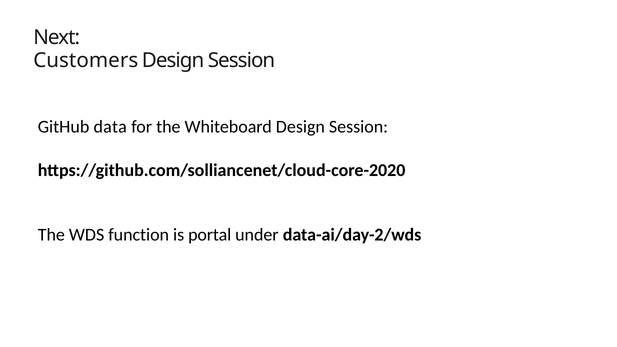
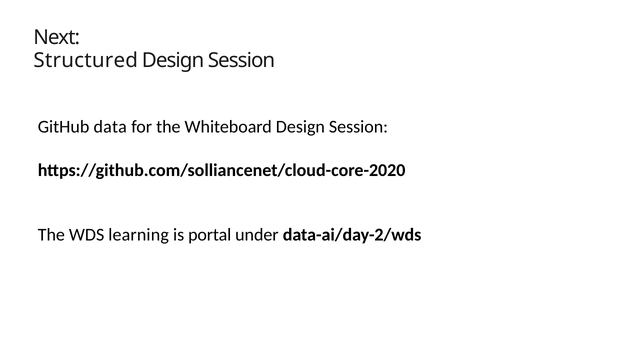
Customers: Customers -> Structured
function: function -> learning
